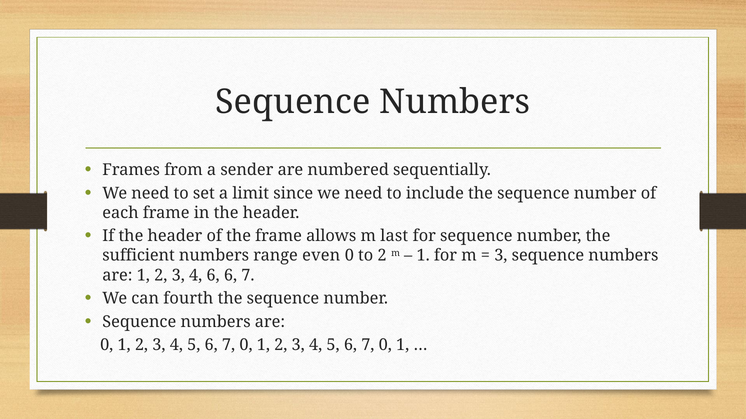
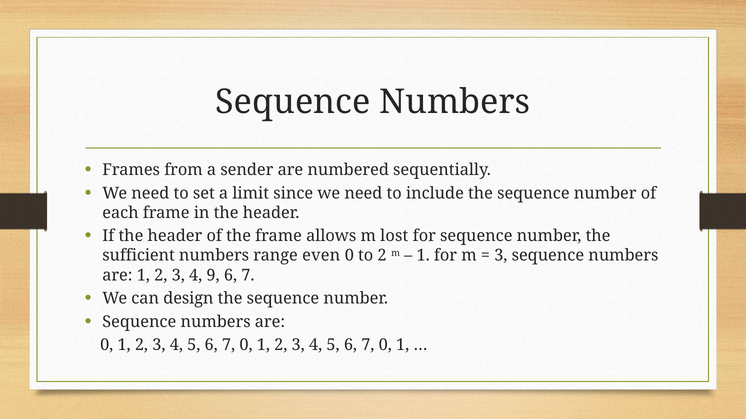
last: last -> lost
4 6: 6 -> 9
fourth: fourth -> design
